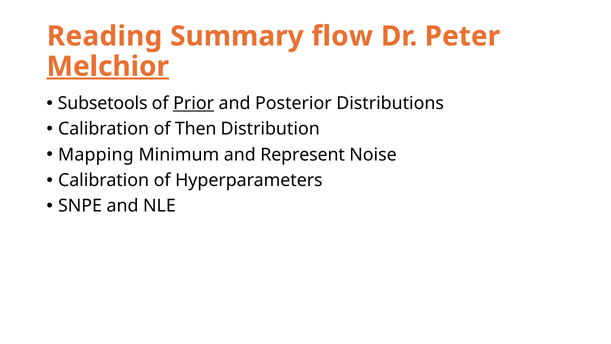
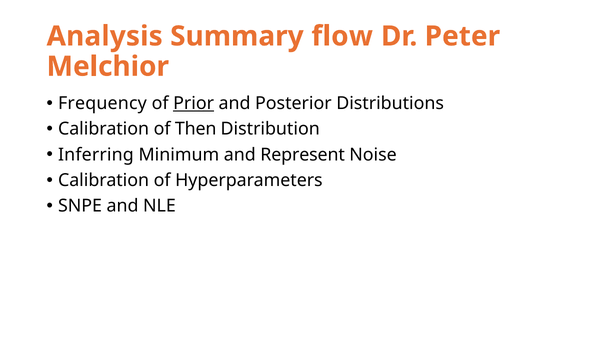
Reading: Reading -> Analysis
Melchior underline: present -> none
Subsetools: Subsetools -> Frequency
Mapping: Mapping -> Inferring
